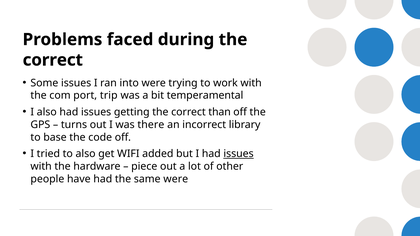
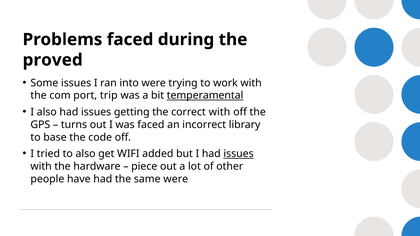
correct at (53, 60): correct -> proved
temperamental underline: none -> present
correct than: than -> with
was there: there -> faced
